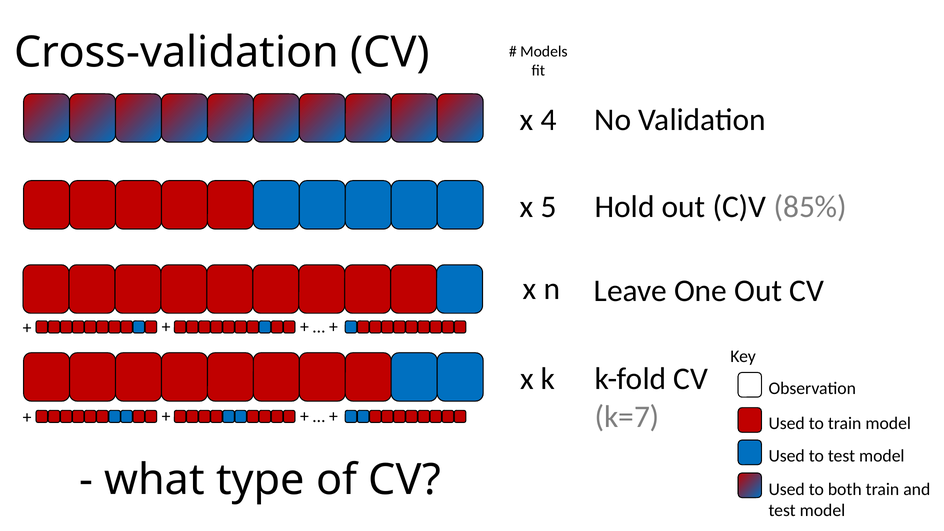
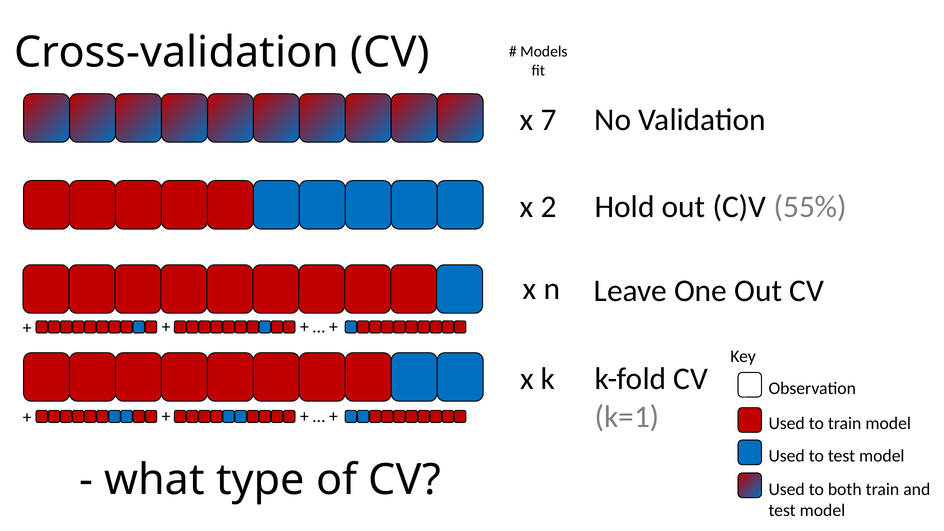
4: 4 -> 7
5: 5 -> 2
85%: 85% -> 55%
k=7: k=7 -> k=1
